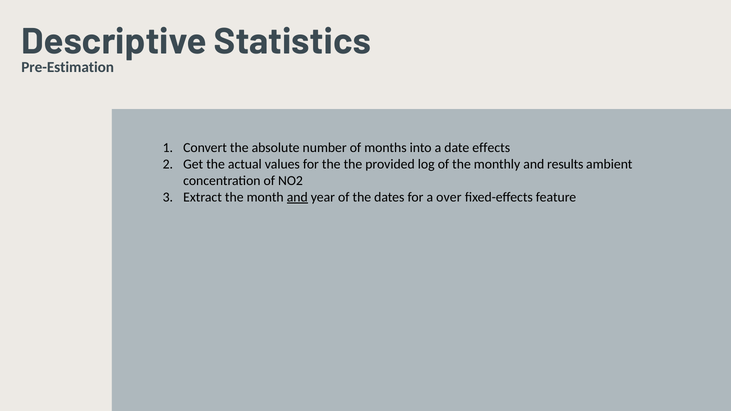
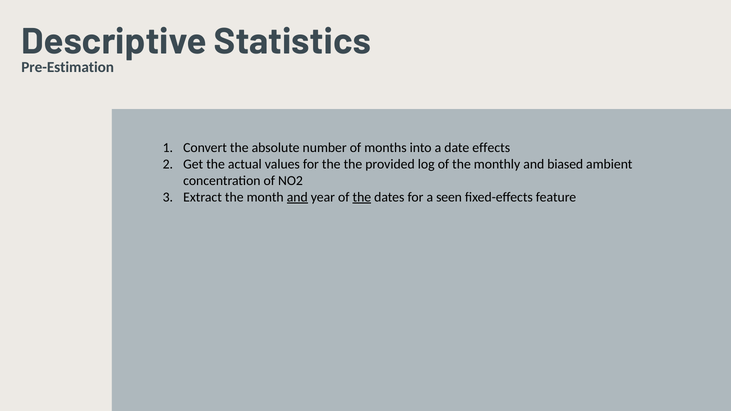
results: results -> biased
the at (362, 197) underline: none -> present
over: over -> seen
